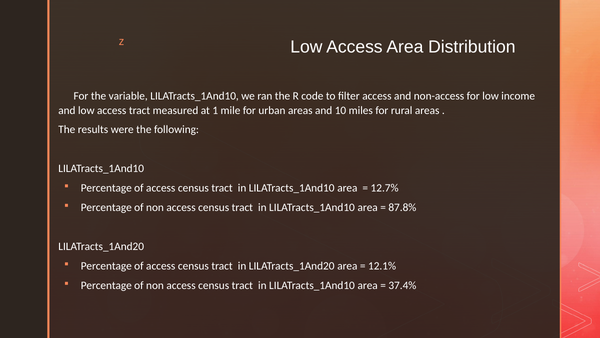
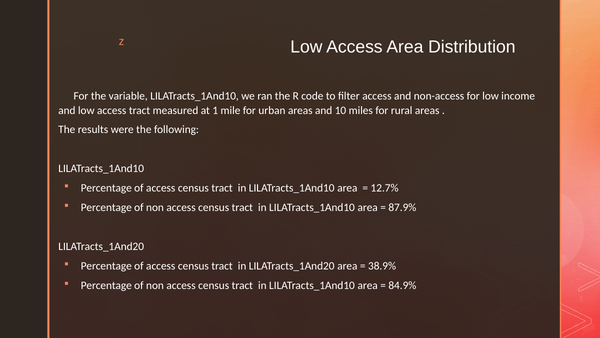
87.8%: 87.8% -> 87.9%
12.1%: 12.1% -> 38.9%
37.4%: 37.4% -> 84.9%
